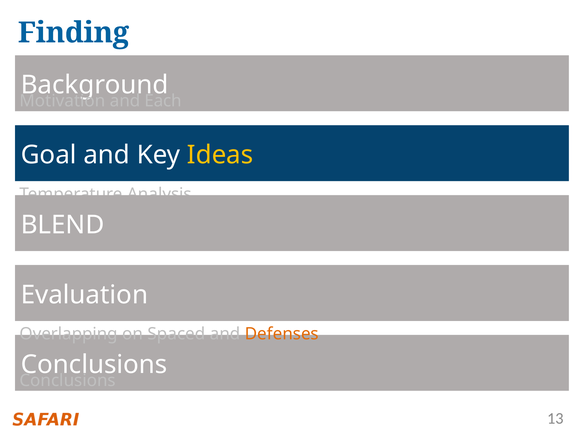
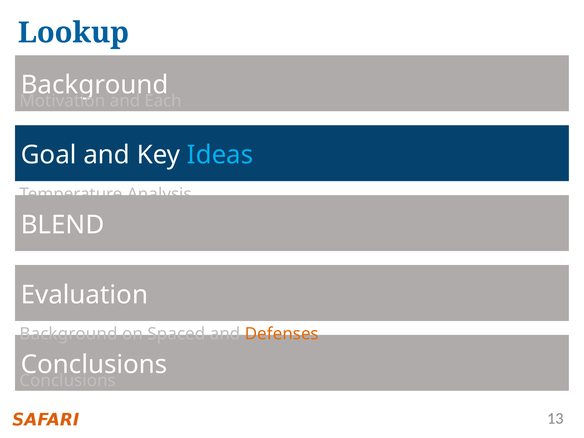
Finding: Finding -> Lookup
Ideas colour: yellow -> light blue
Overlapping at (69, 334): Overlapping -> Background
